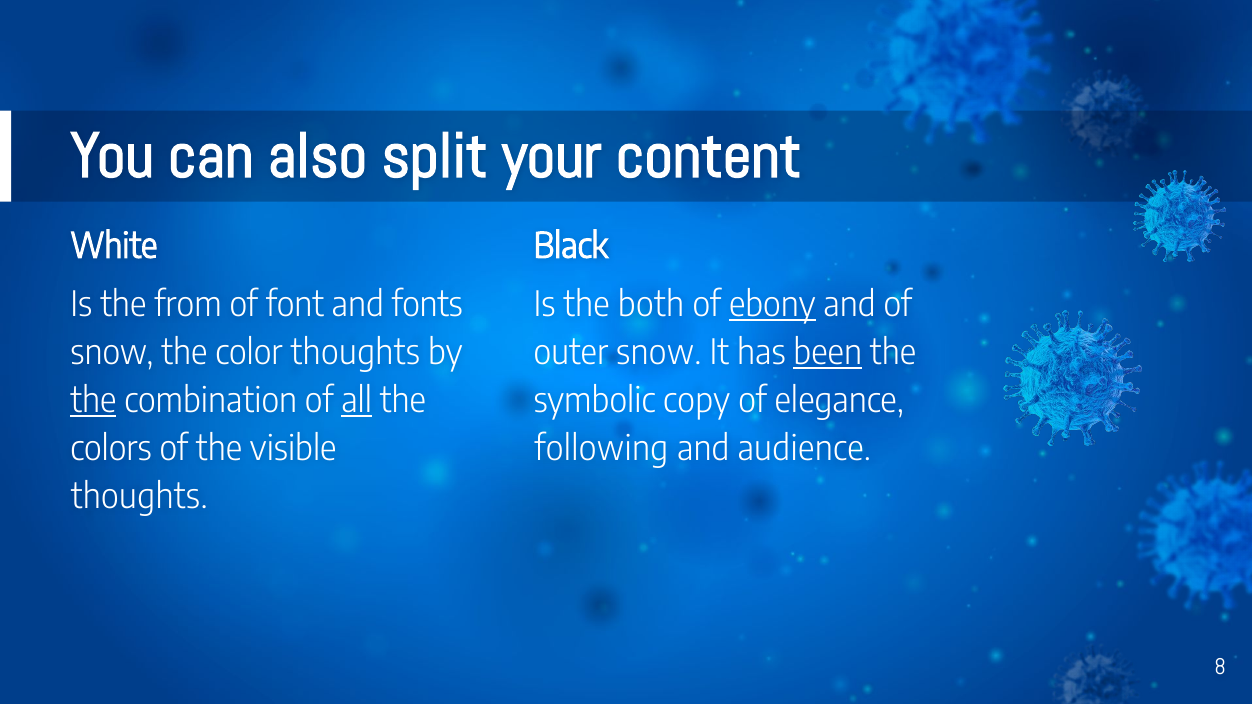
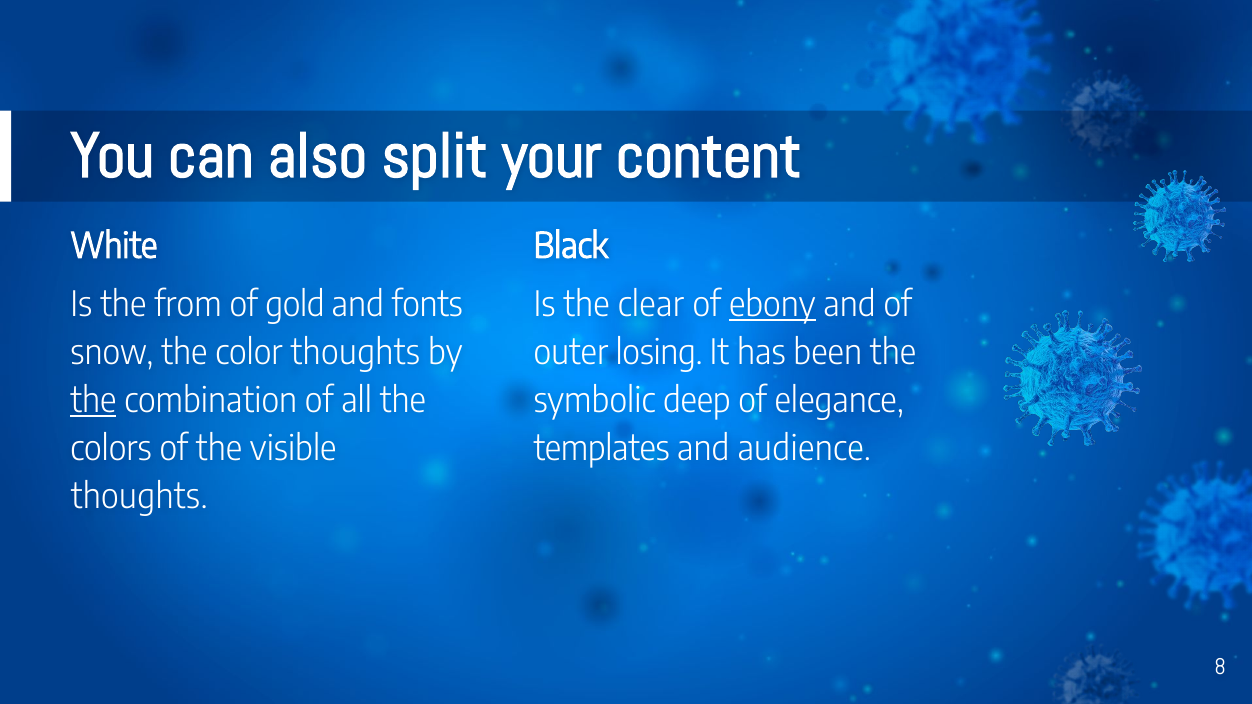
font: font -> gold
both: both -> clear
outer snow: snow -> losing
been underline: present -> none
all underline: present -> none
copy: copy -> deep
following: following -> templates
